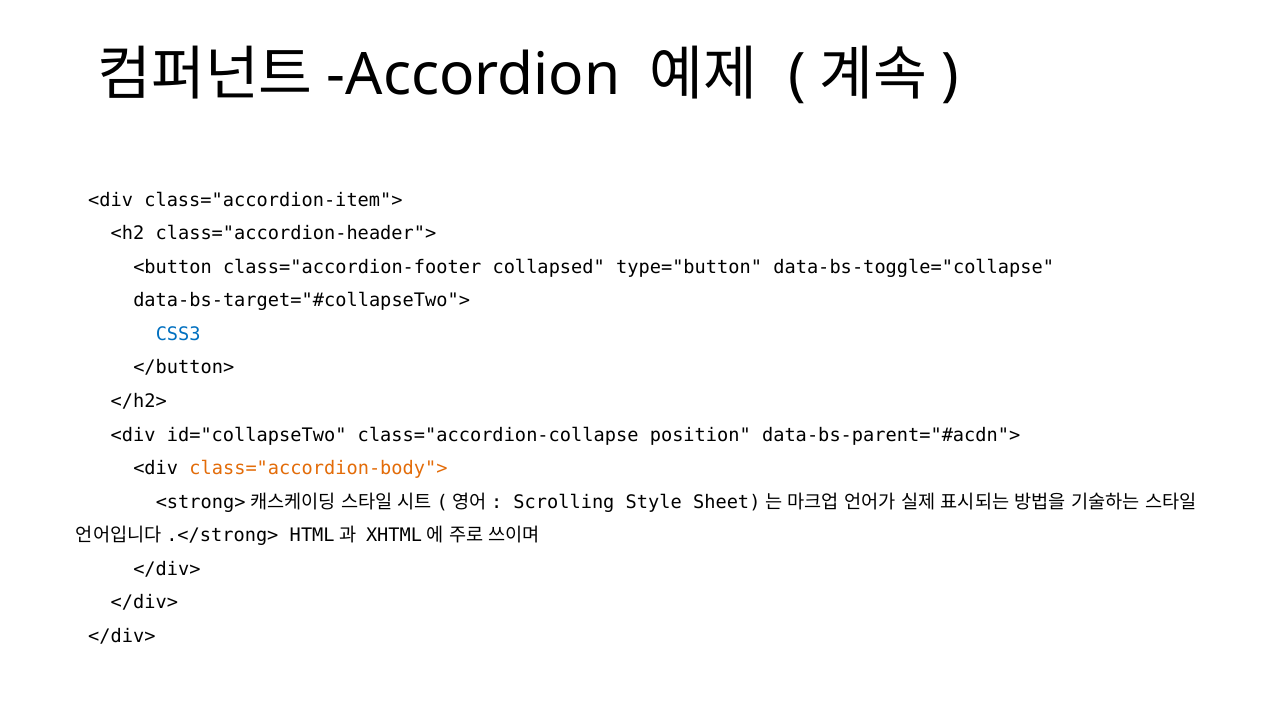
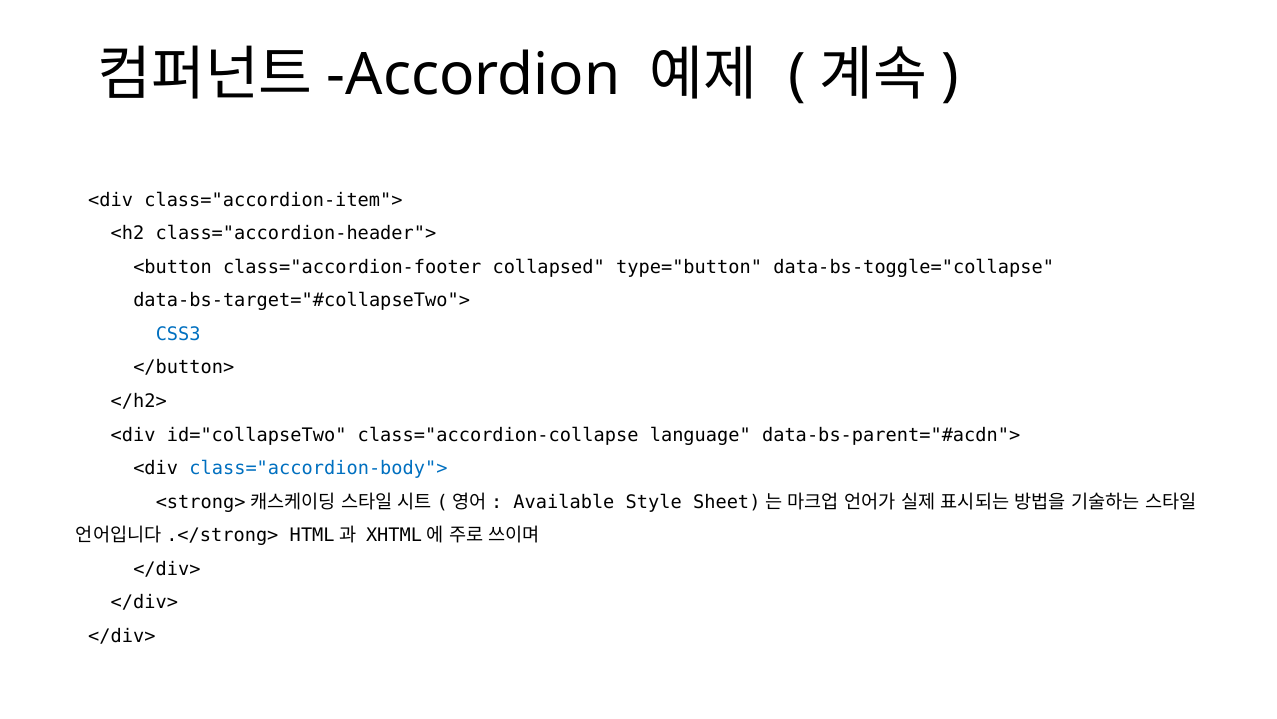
position: position -> language
class="accordion-body"> colour: orange -> blue
Scrolling: Scrolling -> Available
